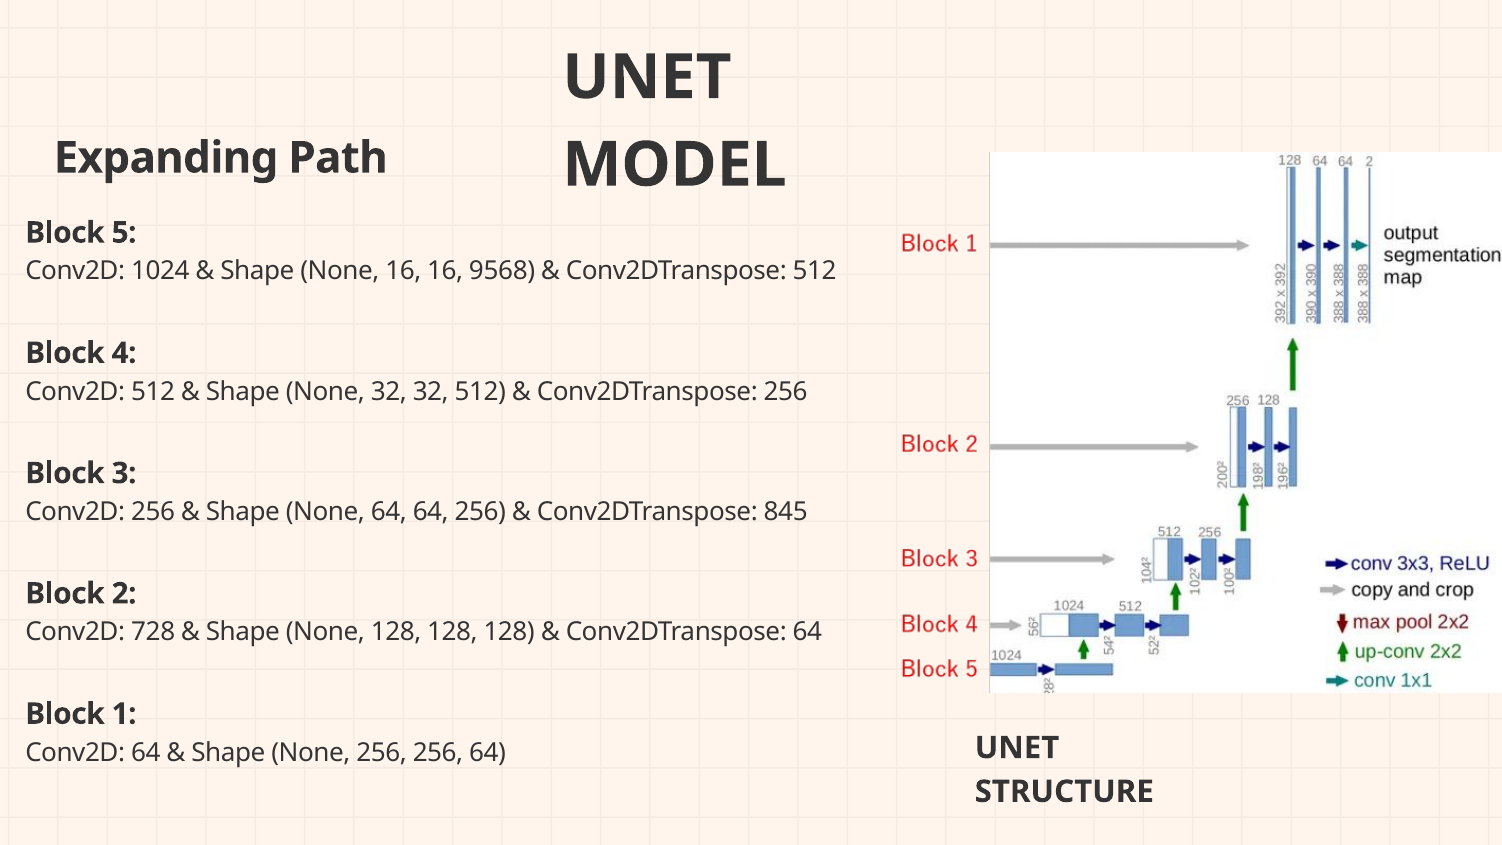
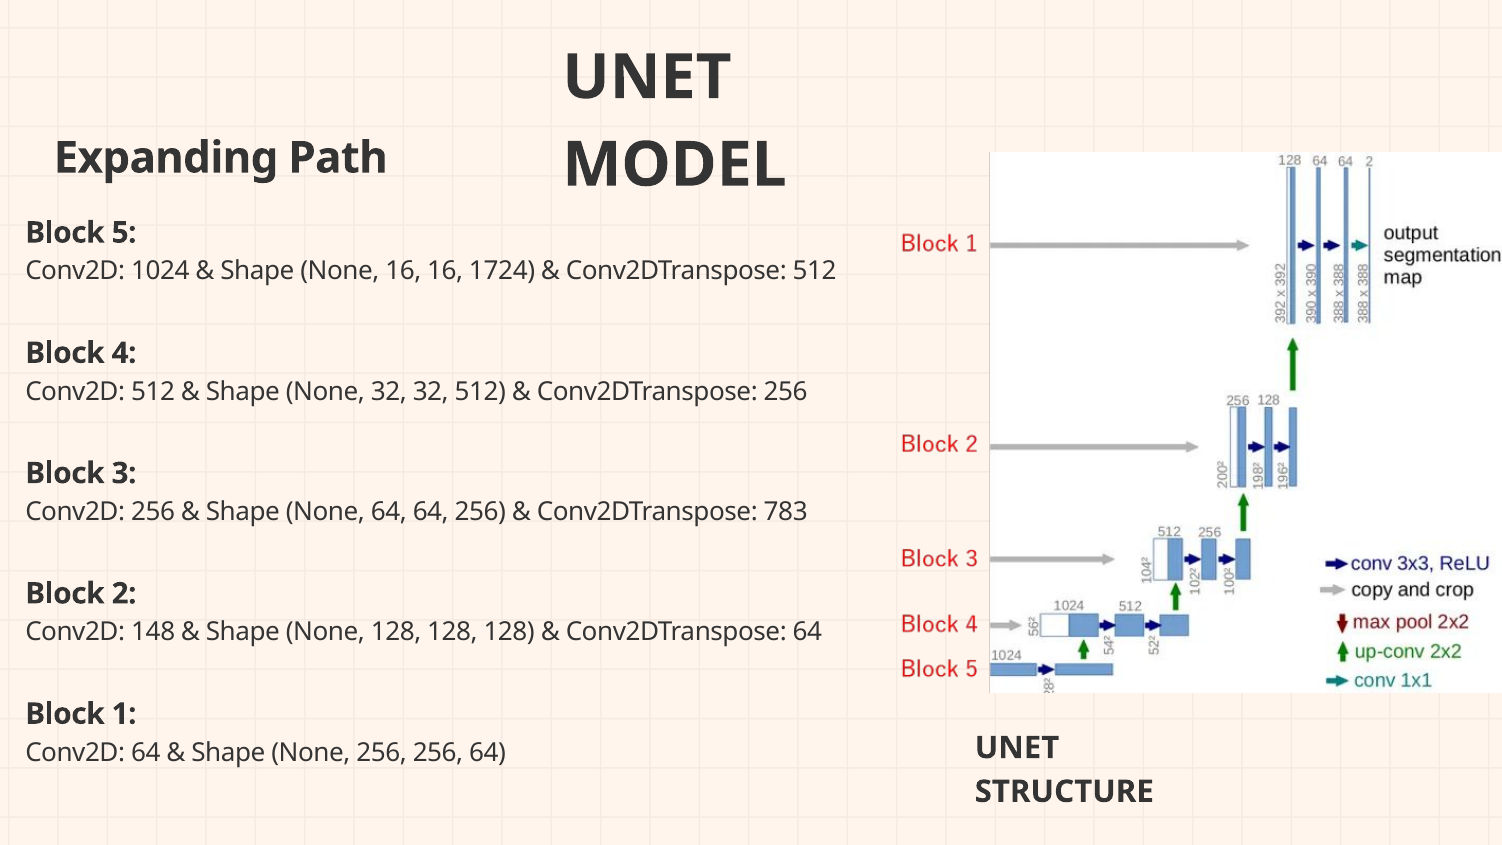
9568: 9568 -> 1724
845: 845 -> 783
728: 728 -> 148
